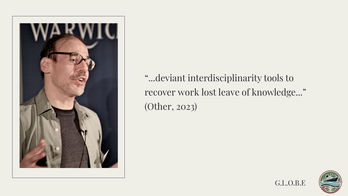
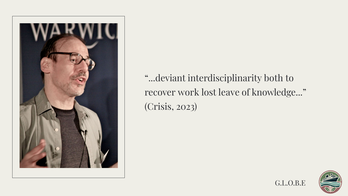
tools: tools -> both
Other: Other -> Crisis
